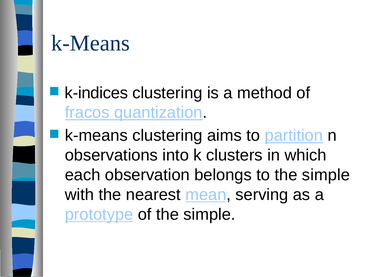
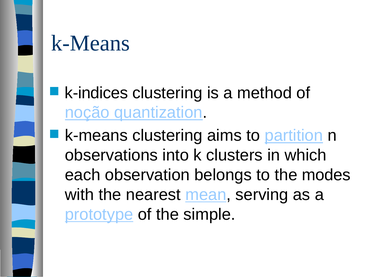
fracos: fracos -> noção
to the simple: simple -> modes
